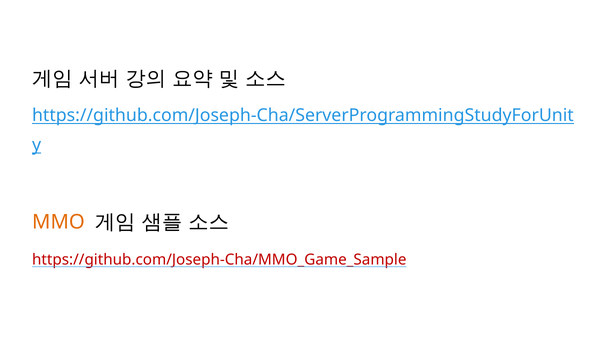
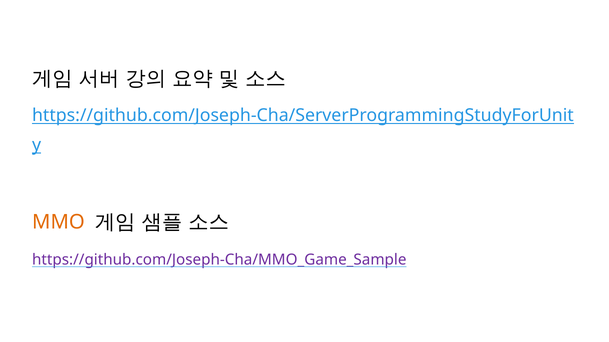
https://github.com/Joseph-Cha/MMO_Game_Sample colour: red -> purple
